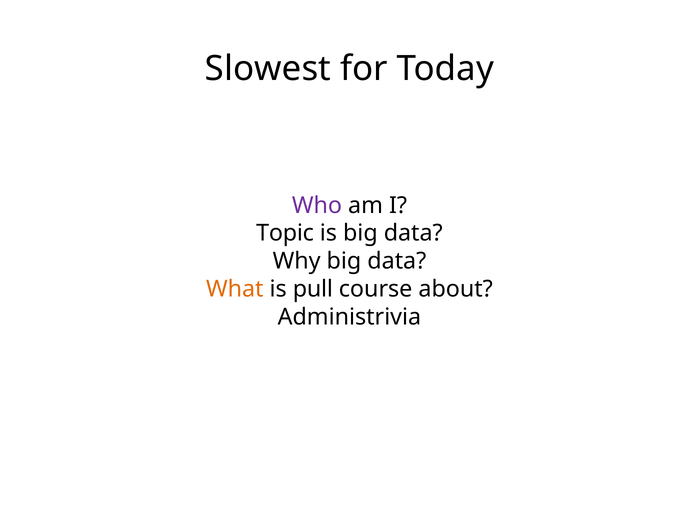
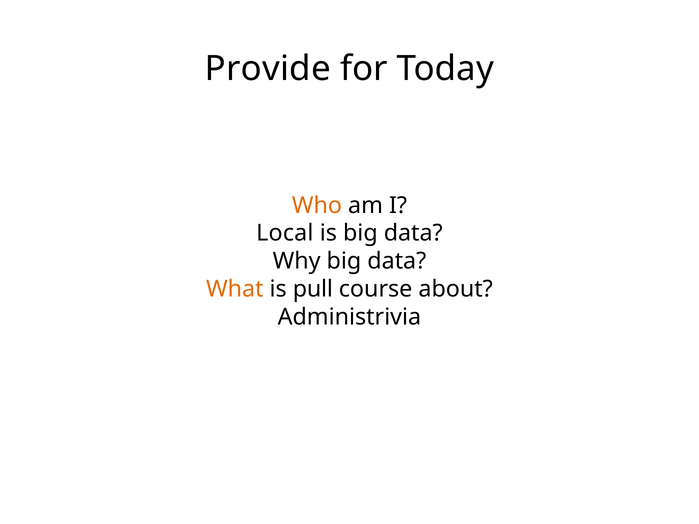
Slowest: Slowest -> Provide
Who colour: purple -> orange
Topic: Topic -> Local
